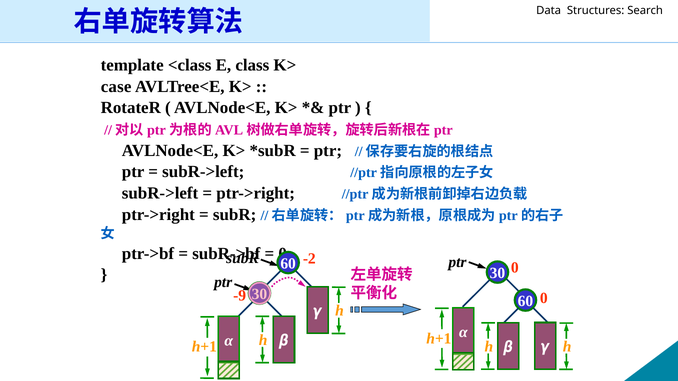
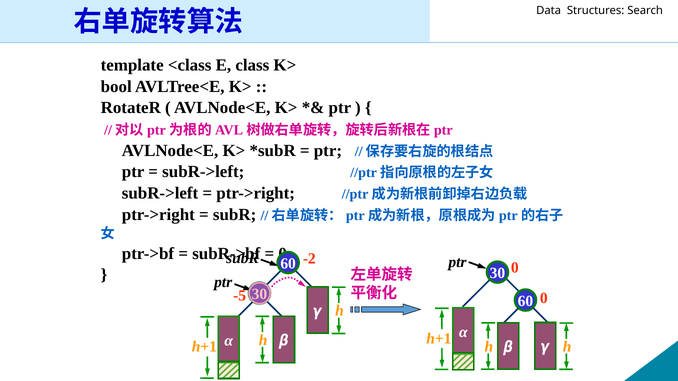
case: case -> bool
-9: -9 -> -5
